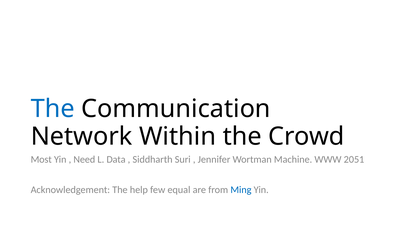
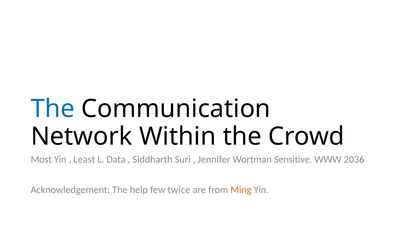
Need: Need -> Least
Machine: Machine -> Sensitive
2051: 2051 -> 2036
equal: equal -> twice
Ming colour: blue -> orange
